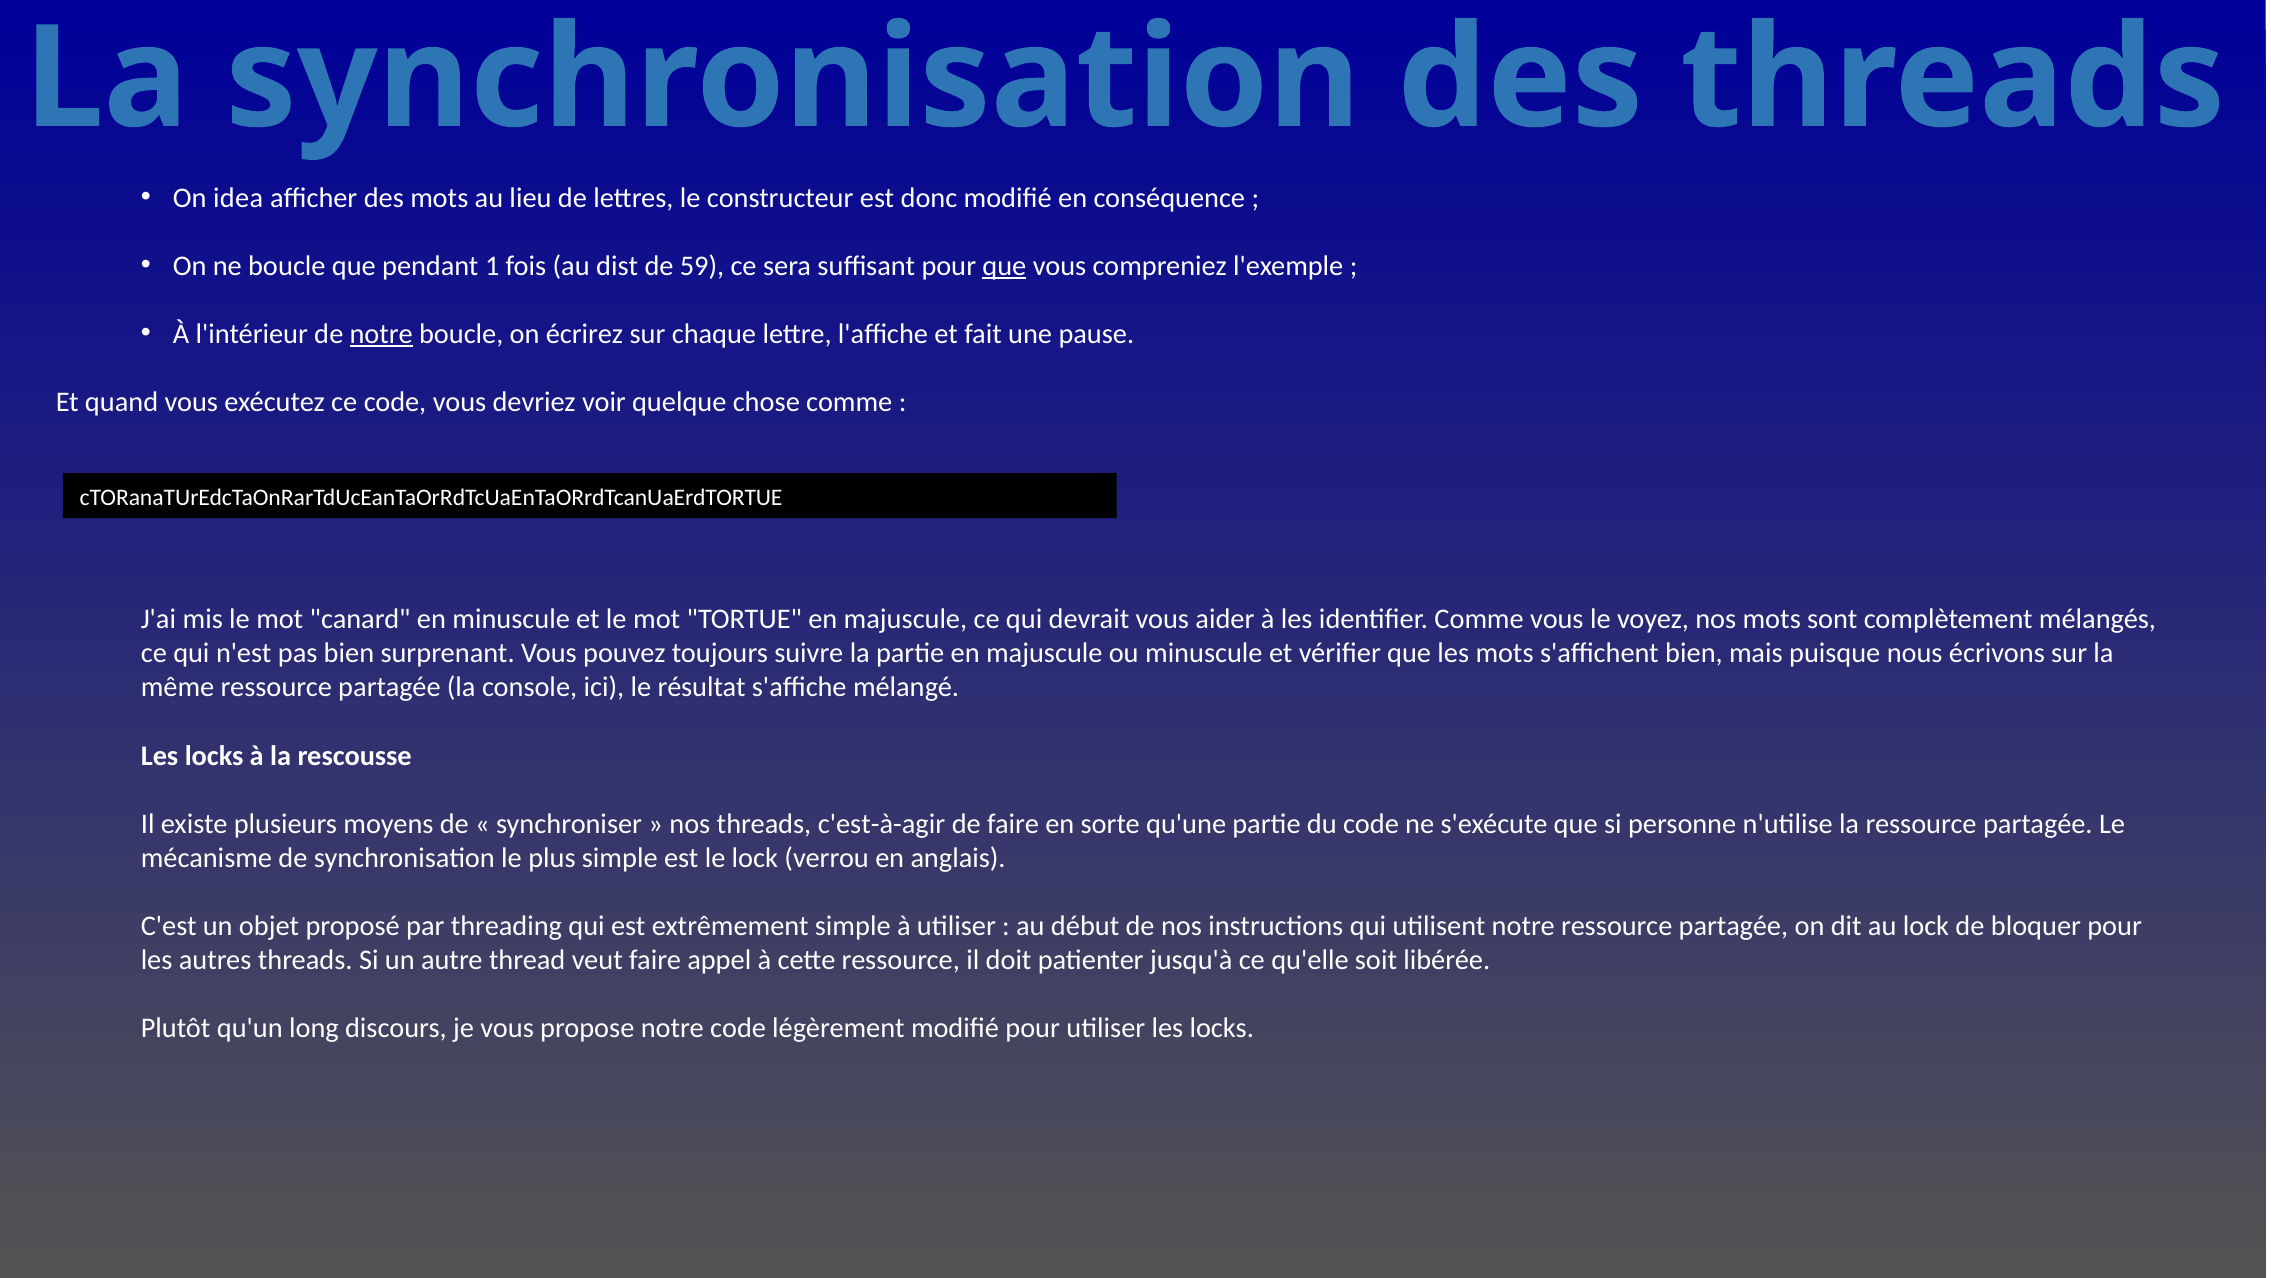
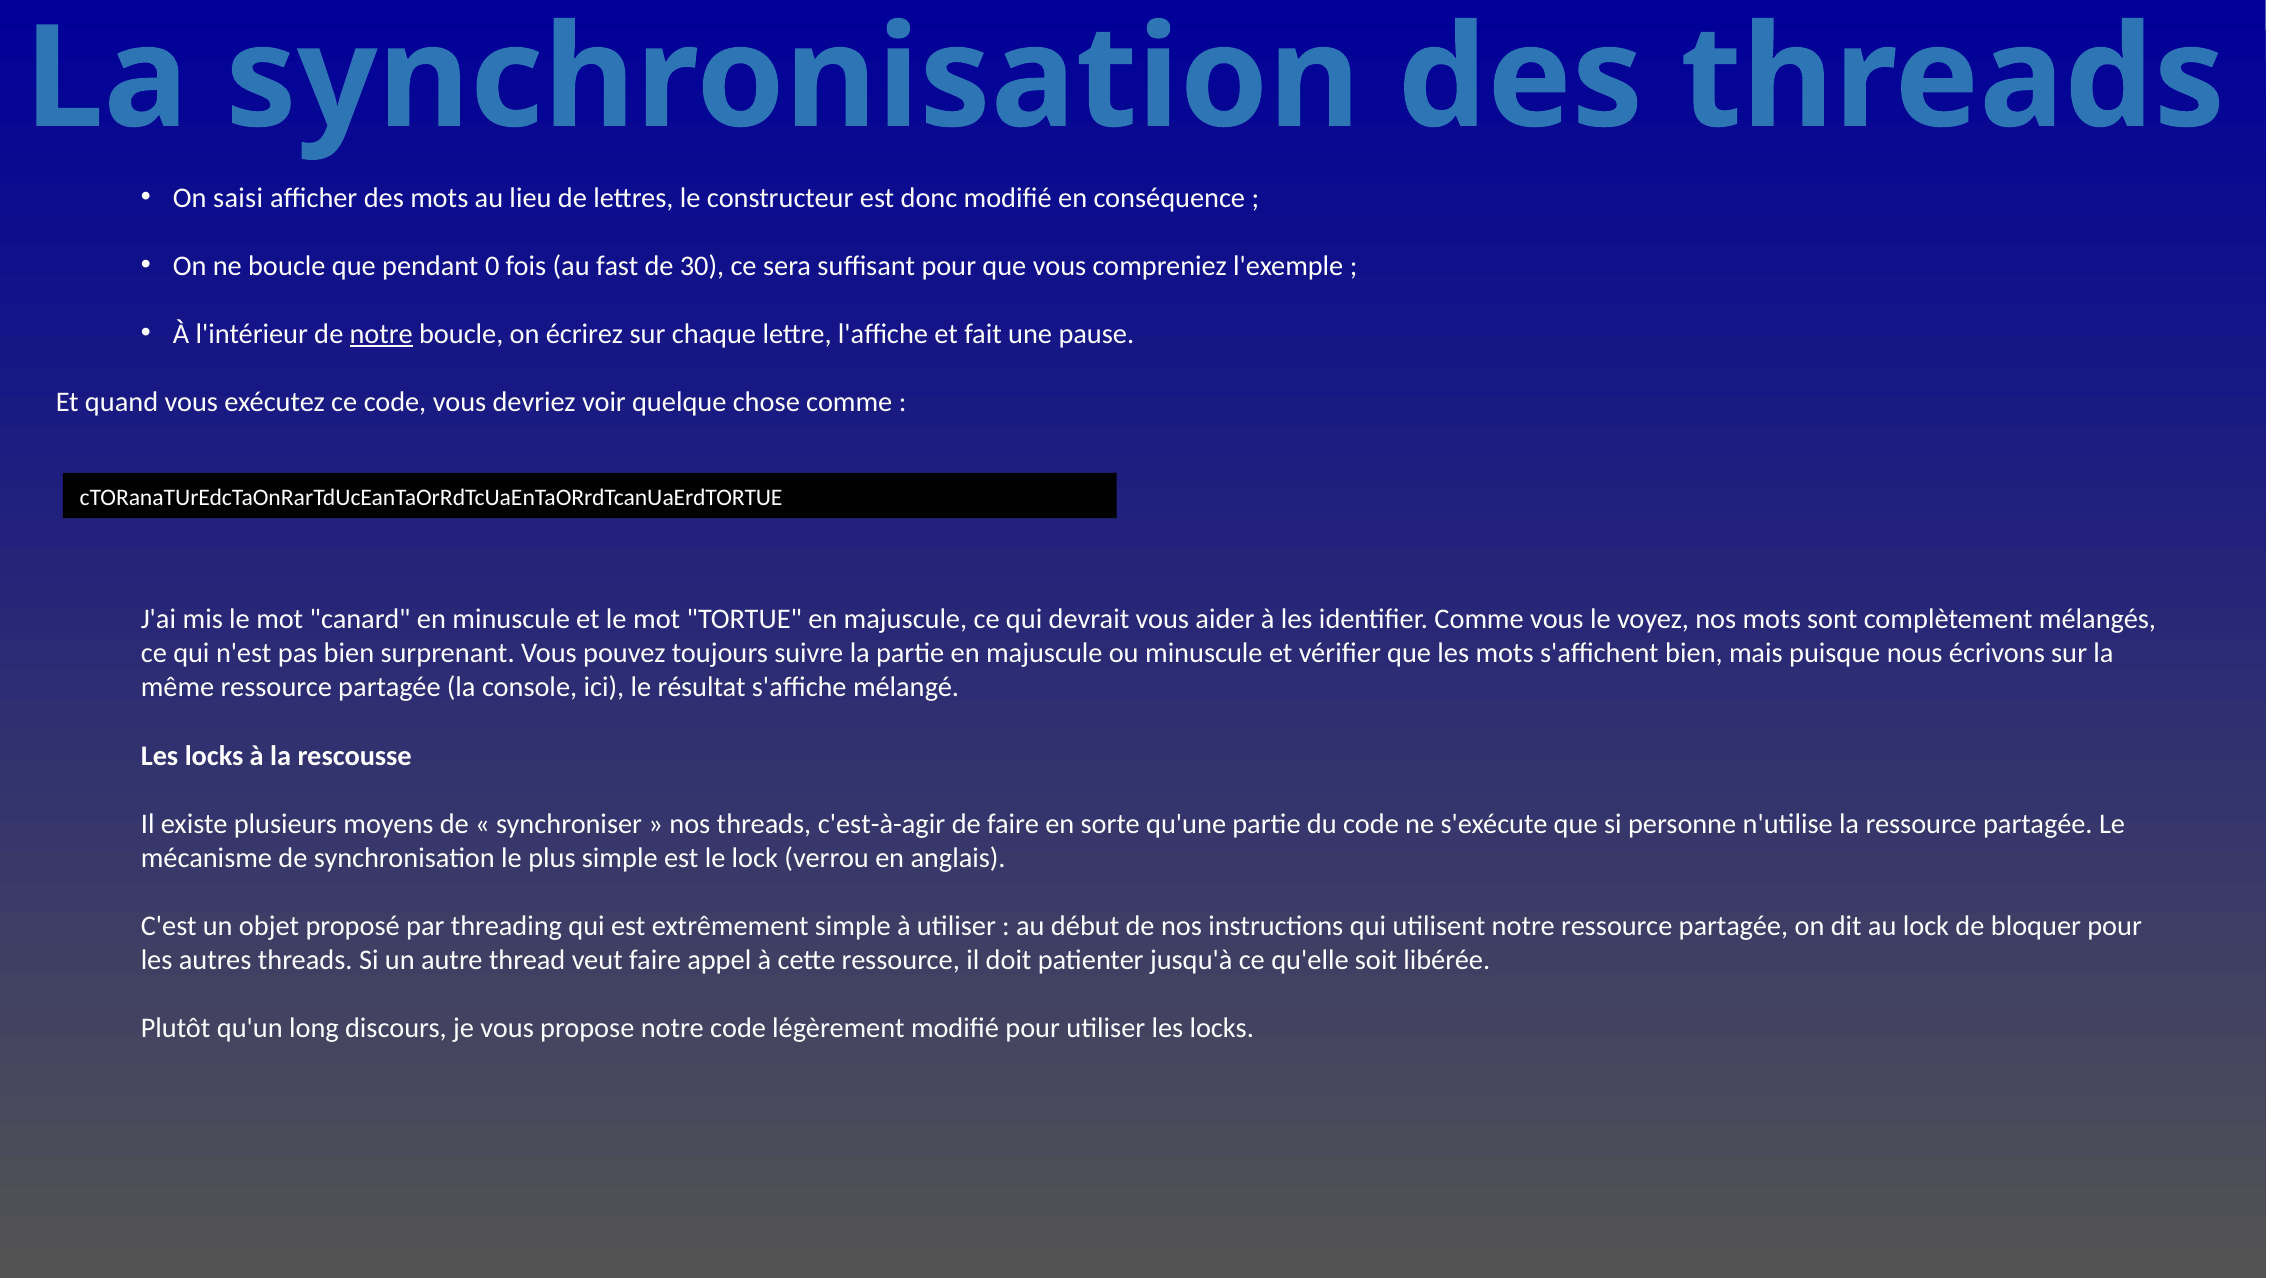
idea: idea -> saisi
1: 1 -> 0
dist: dist -> fast
59: 59 -> 30
que at (1004, 266) underline: present -> none
